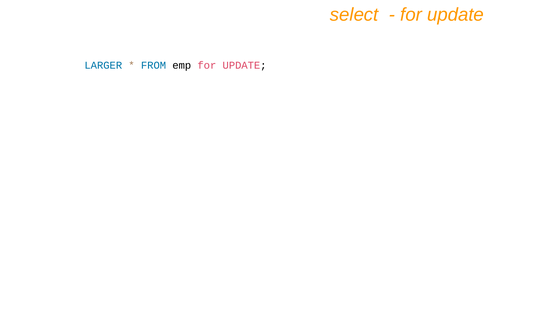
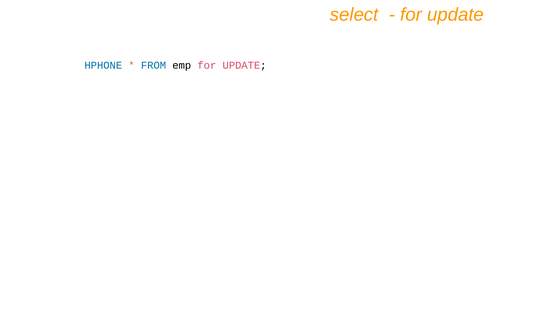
LARGER: LARGER -> HPHONE
